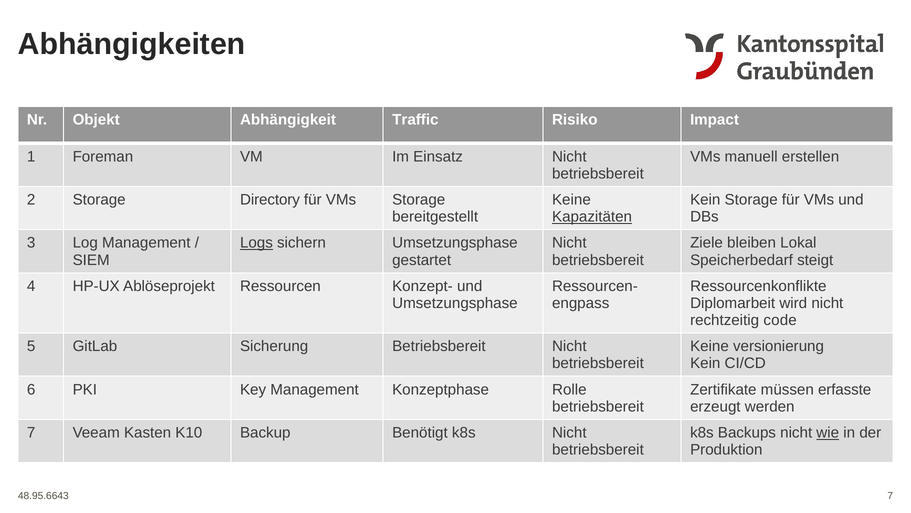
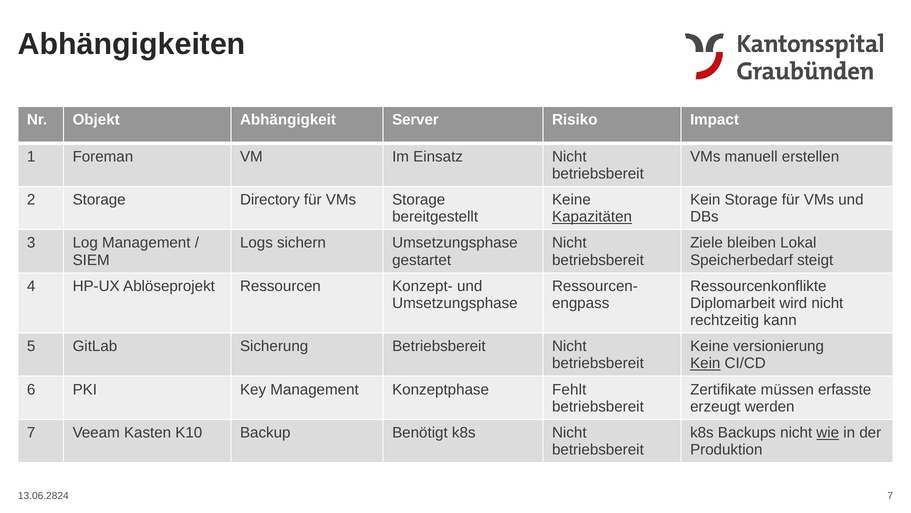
Traffic: Traffic -> Server
Logs underline: present -> none
code: code -> kann
Kein at (705, 363) underline: none -> present
Rolle: Rolle -> Fehlt
48.95.6643: 48.95.6643 -> 13.06.2824
